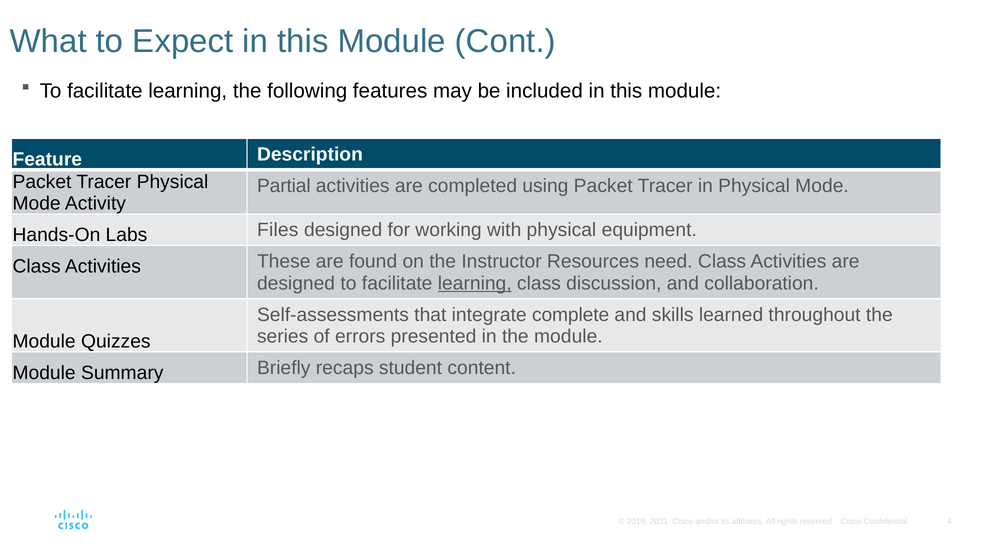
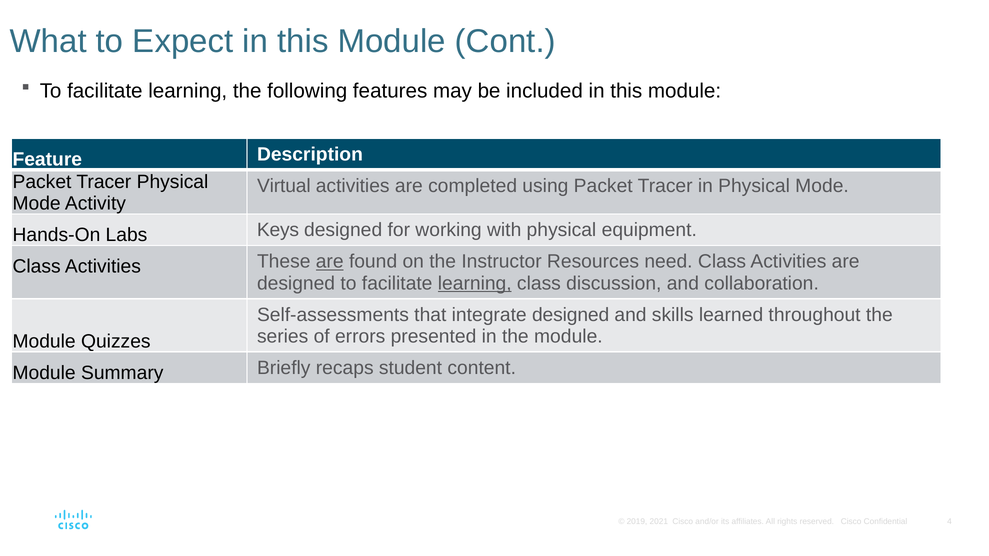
Partial: Partial -> Virtual
Files: Files -> Keys
are at (330, 262) underline: none -> present
integrate complete: complete -> designed
